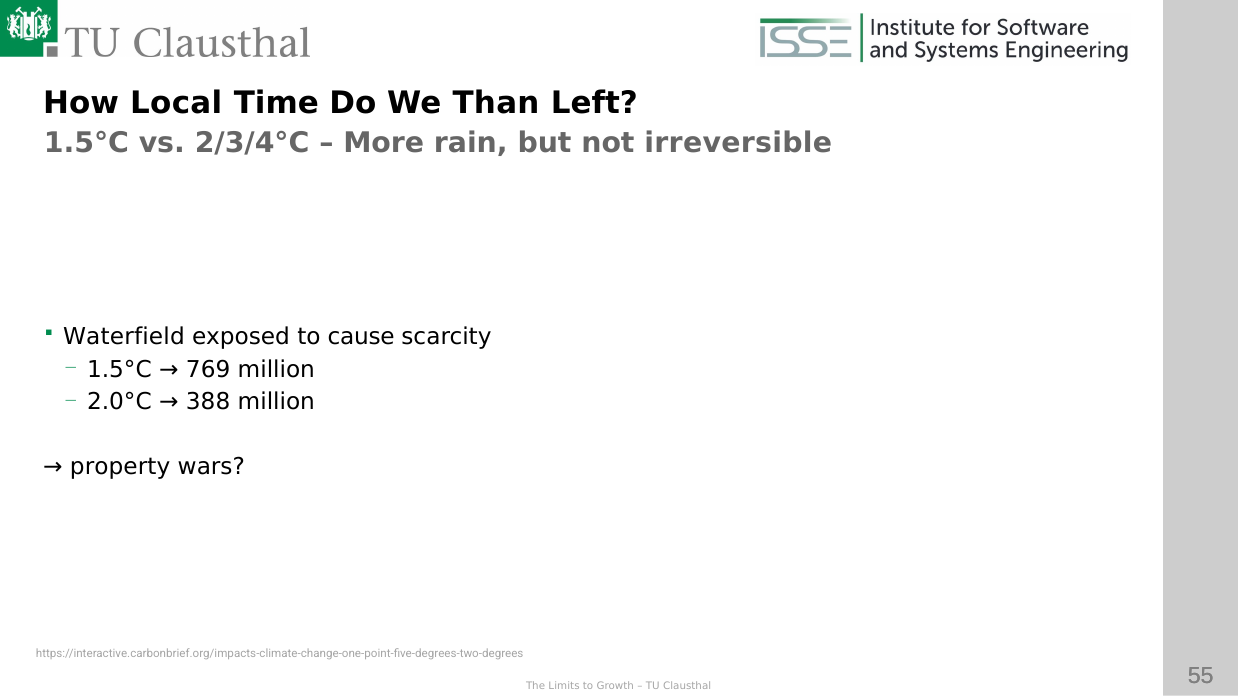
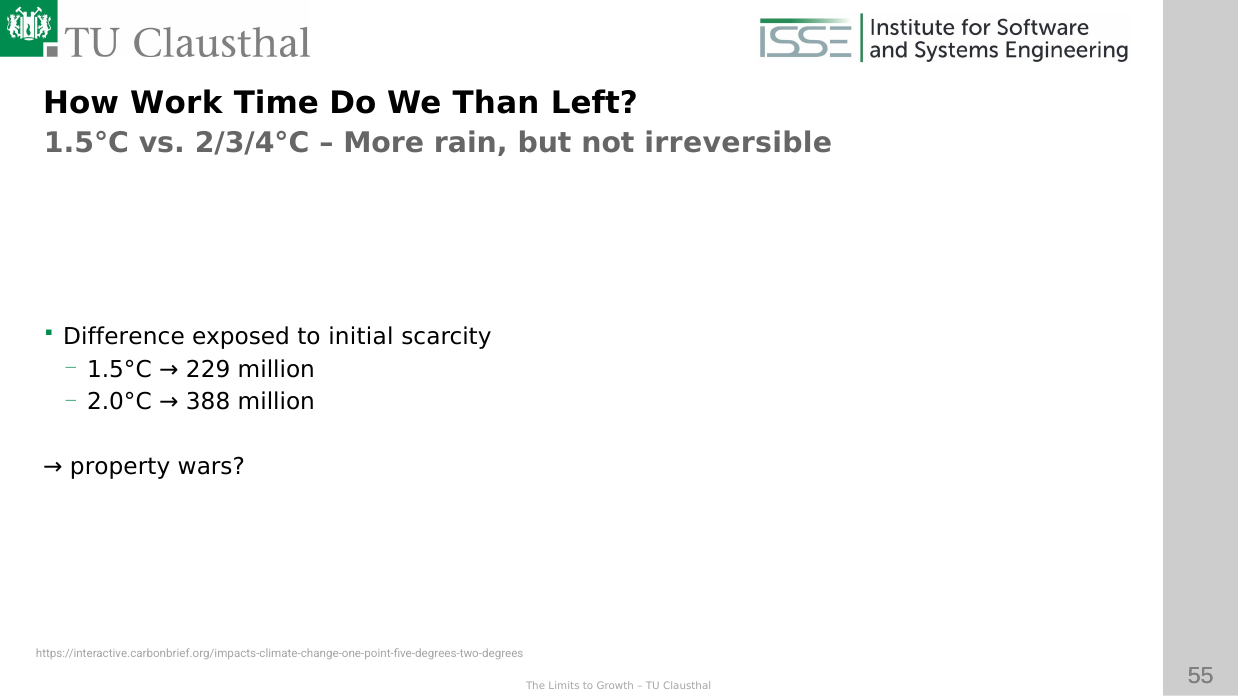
Local: Local -> Work
Waterfield: Waterfield -> Difference
cause: cause -> initial
769: 769 -> 229
